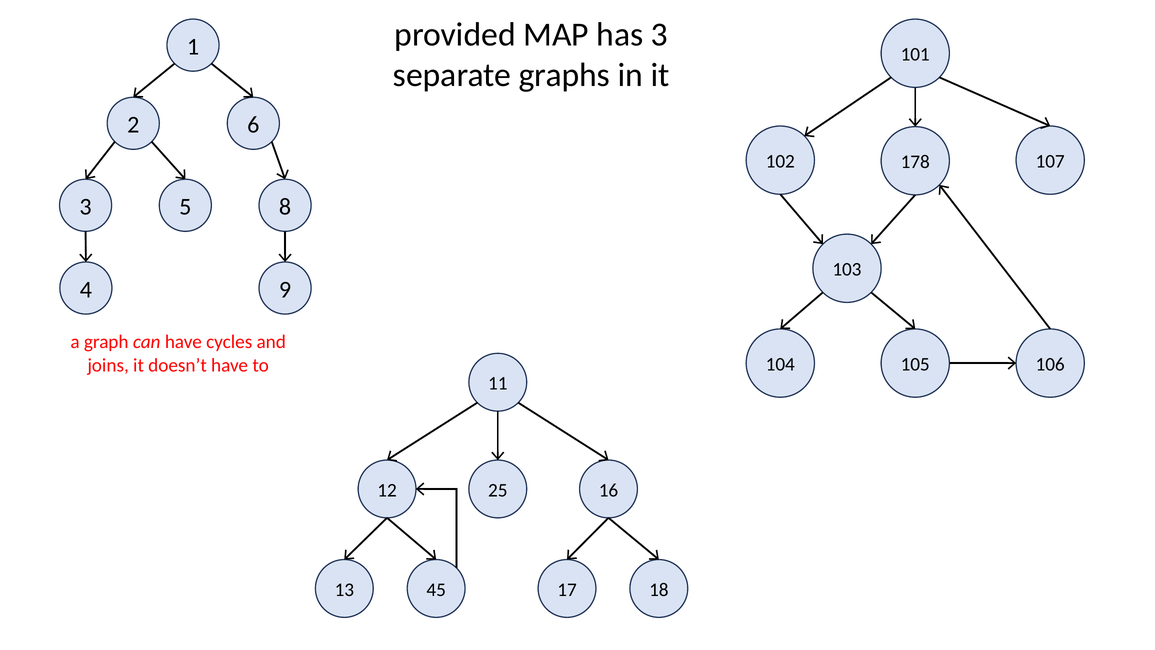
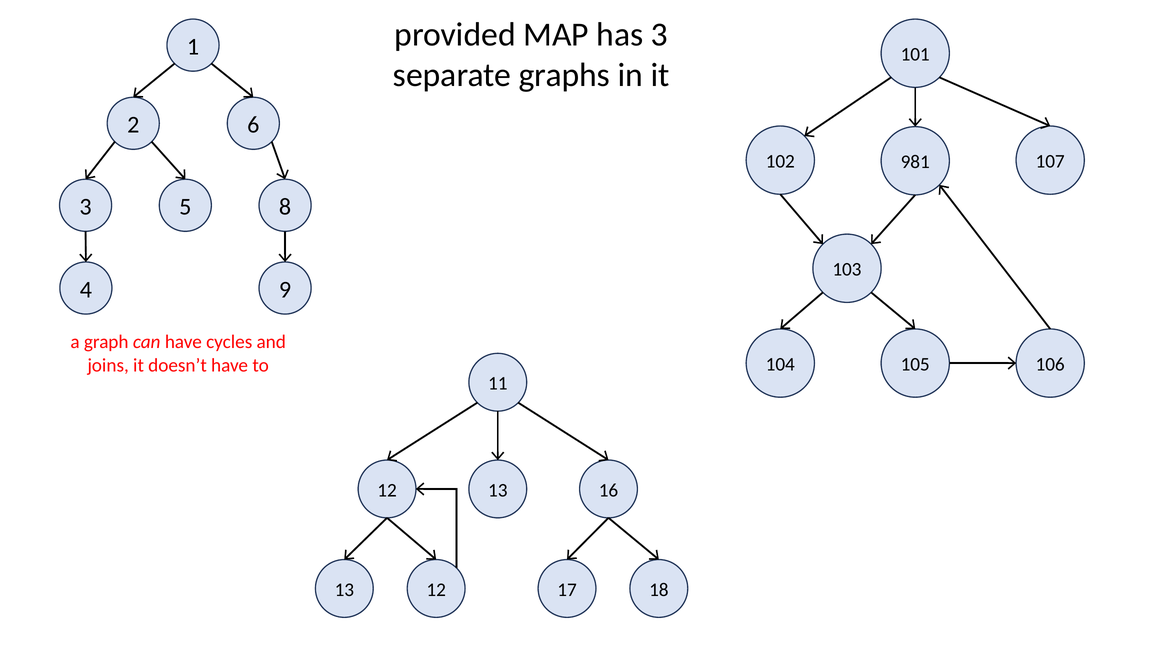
178: 178 -> 981
12 25: 25 -> 13
13 45: 45 -> 12
